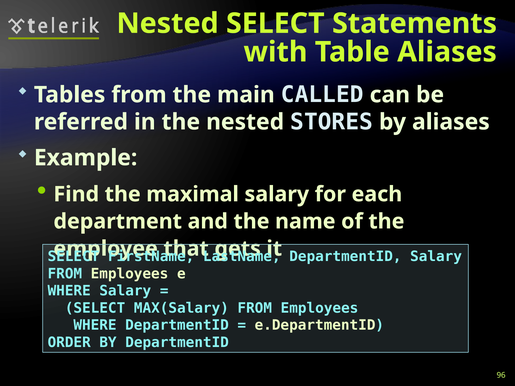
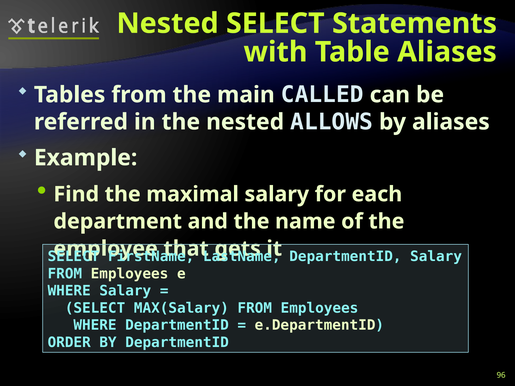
STORES: STORES -> ALLOWS
